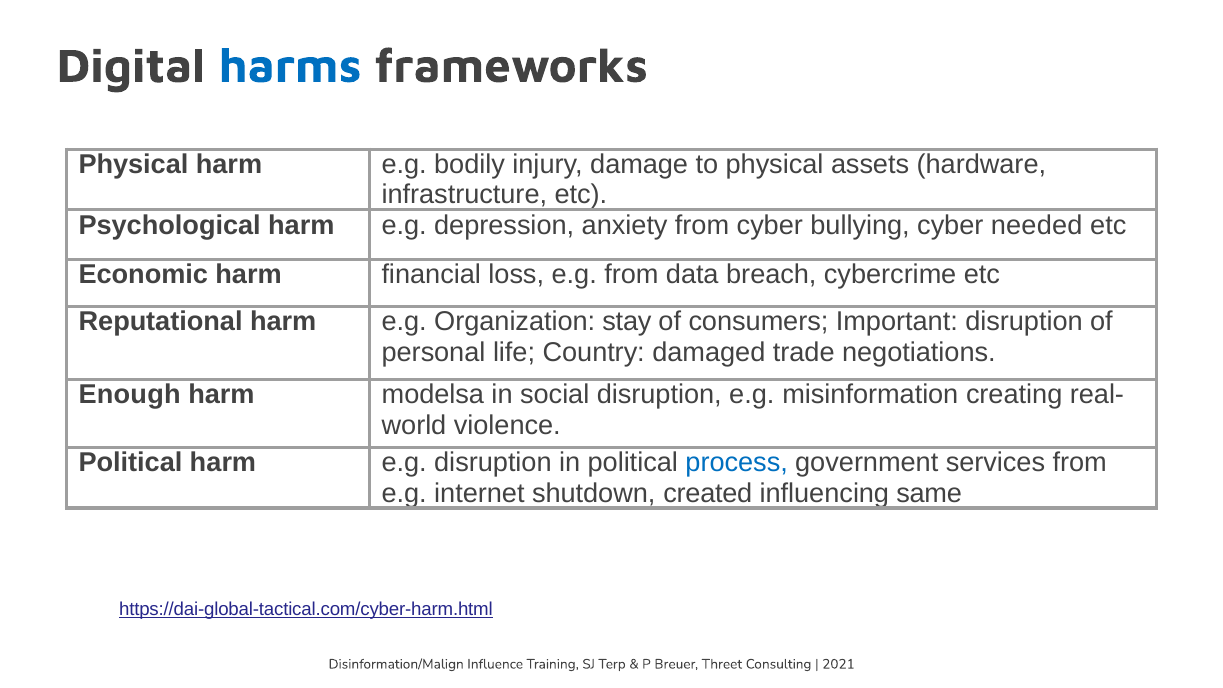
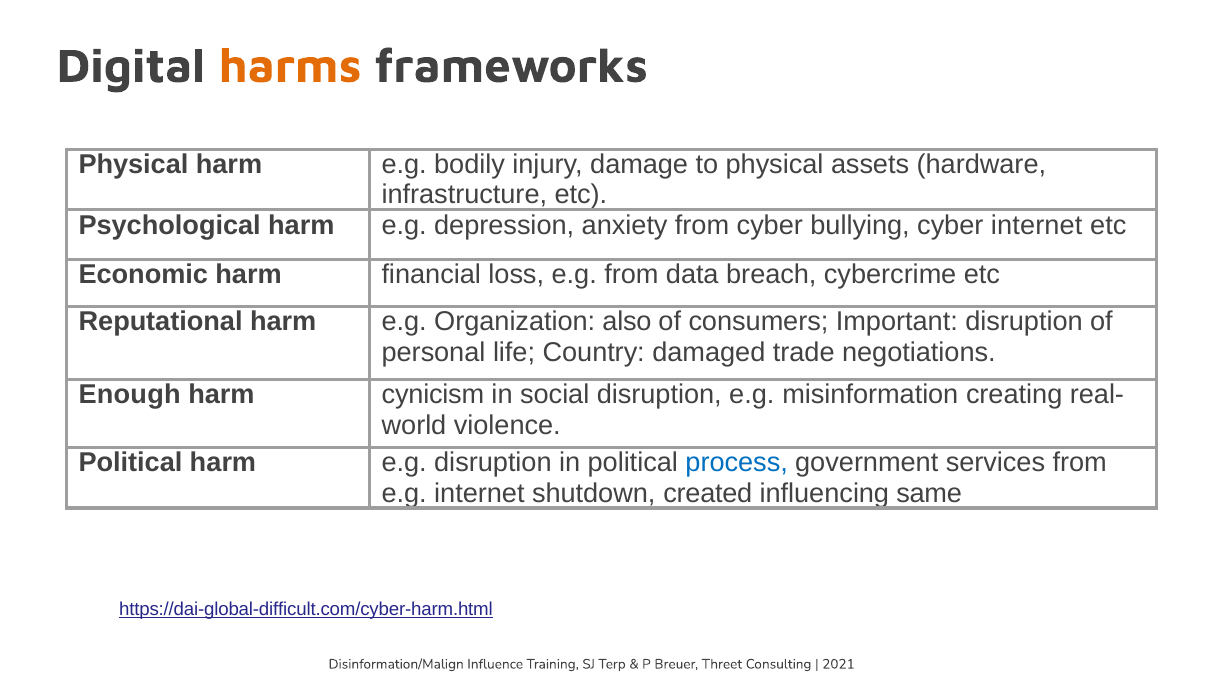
harms colour: blue -> orange
cyber needed: needed -> internet
stay: stay -> also
modelsa: modelsa -> cynicism
https://dai-global-tactical.com/cyber-harm.html: https://dai-global-tactical.com/cyber-harm.html -> https://dai-global-difficult.com/cyber-harm.html
